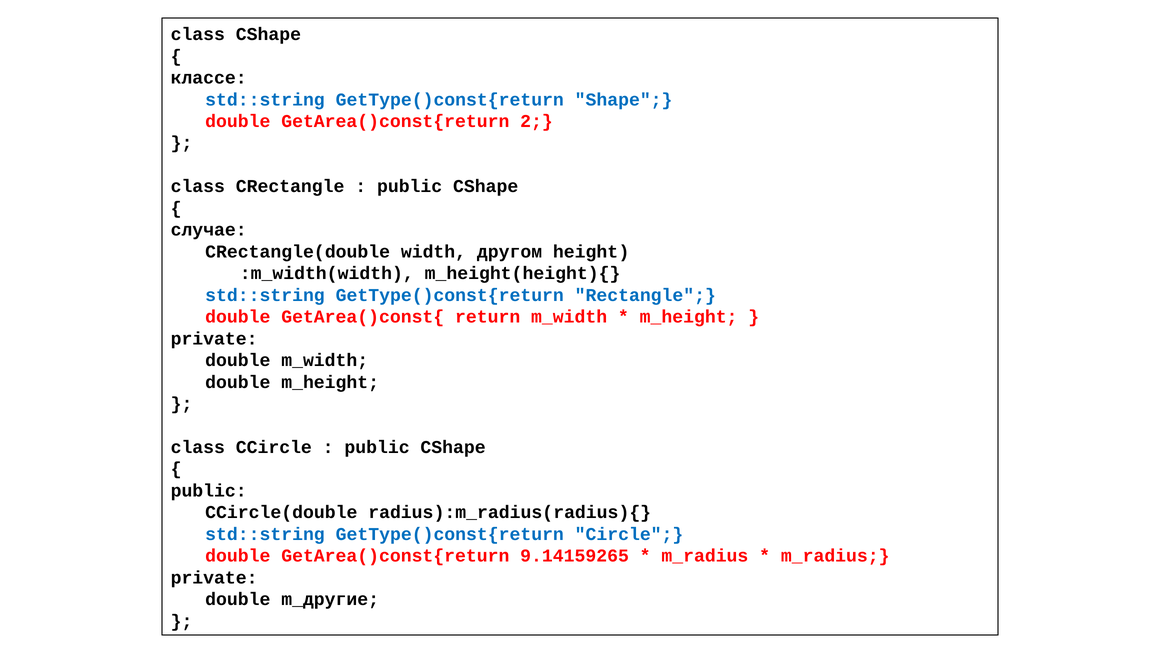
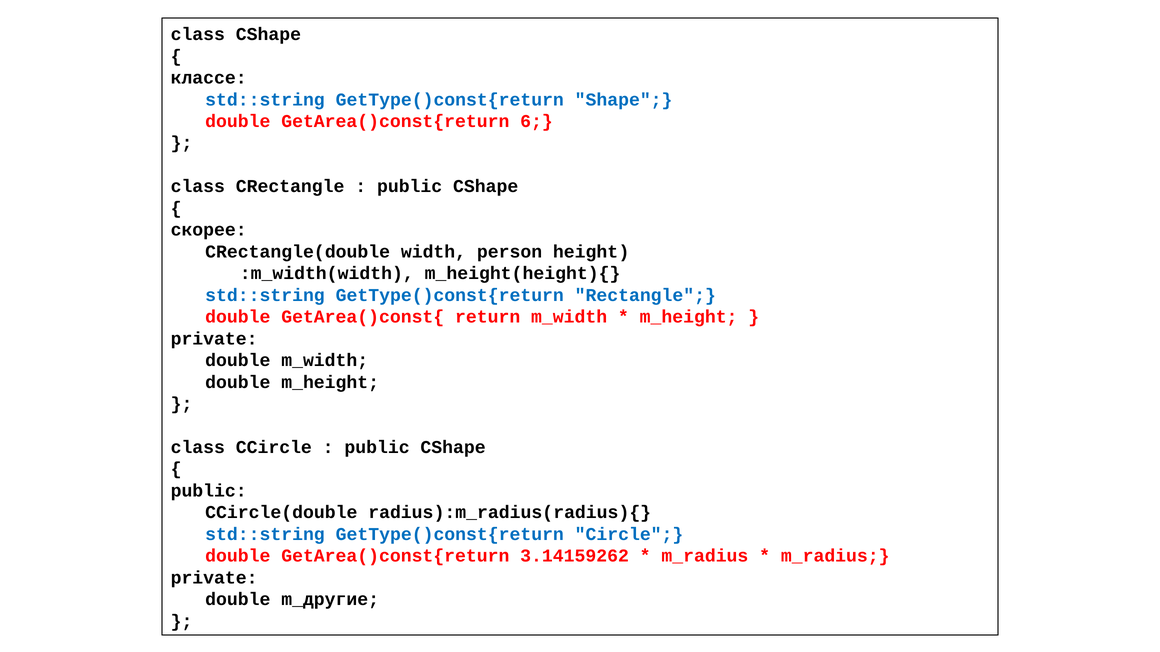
2: 2 -> 6
случае: случае -> скорее
другом: другом -> person
9.14159265: 9.14159265 -> 3.14159262
